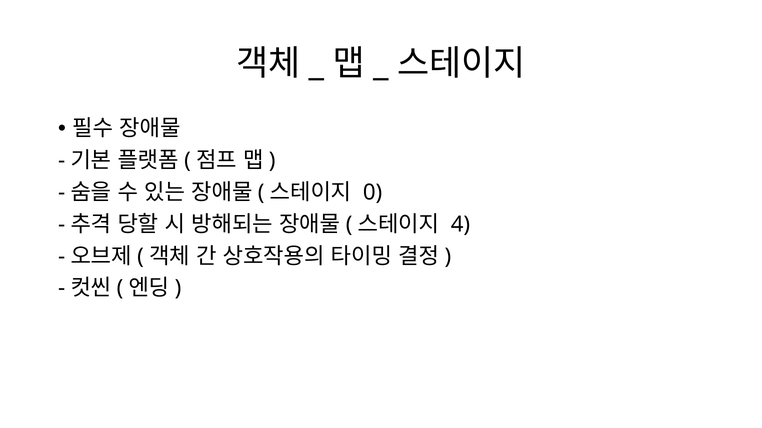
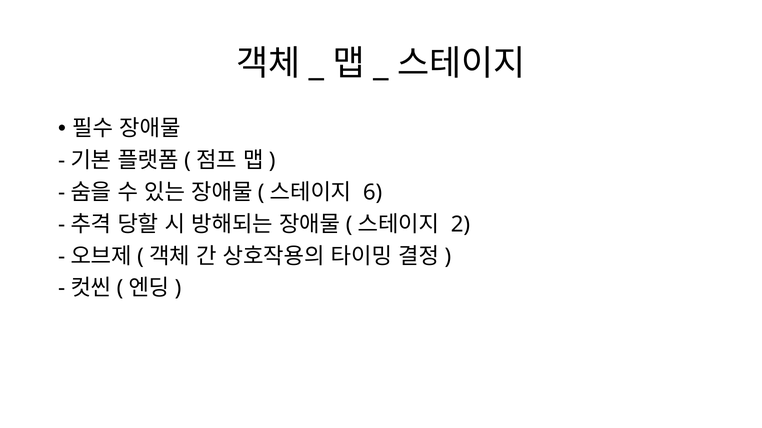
0: 0 -> 6
4: 4 -> 2
